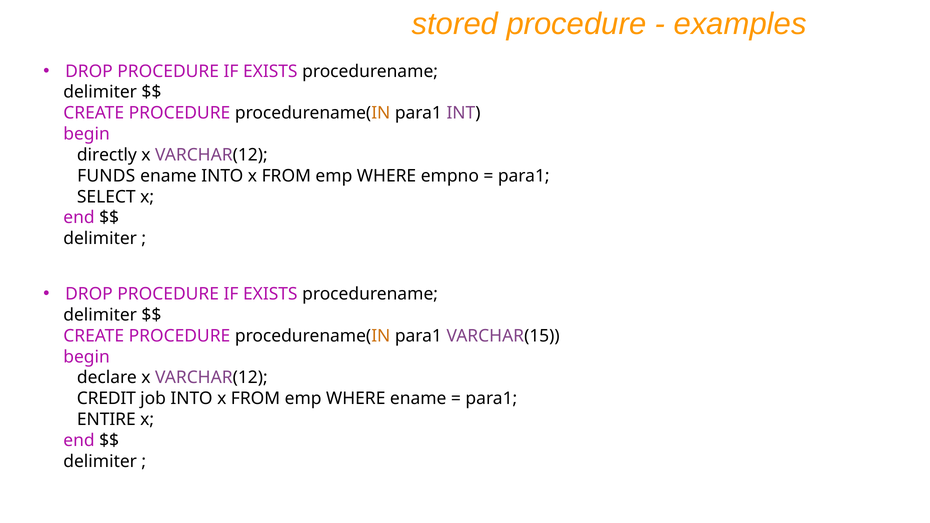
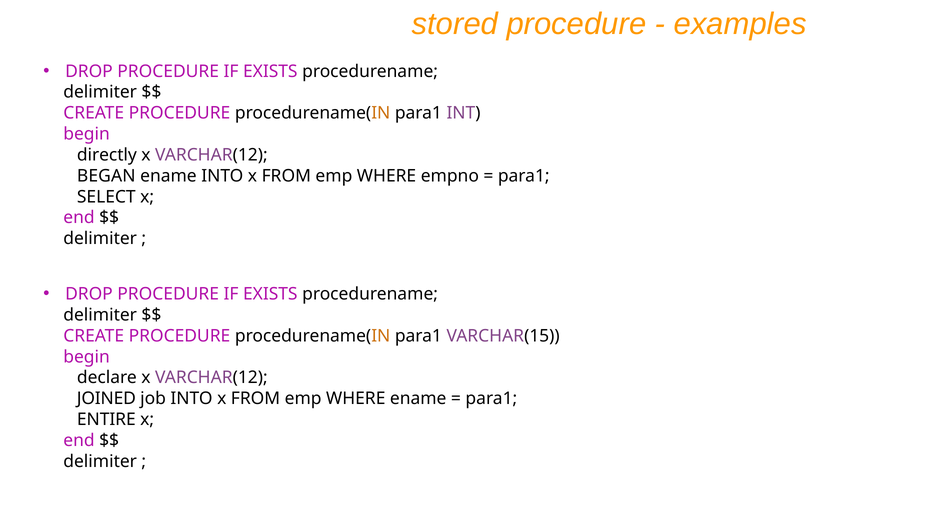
FUNDS: FUNDS -> BEGAN
CREDIT: CREDIT -> JOINED
